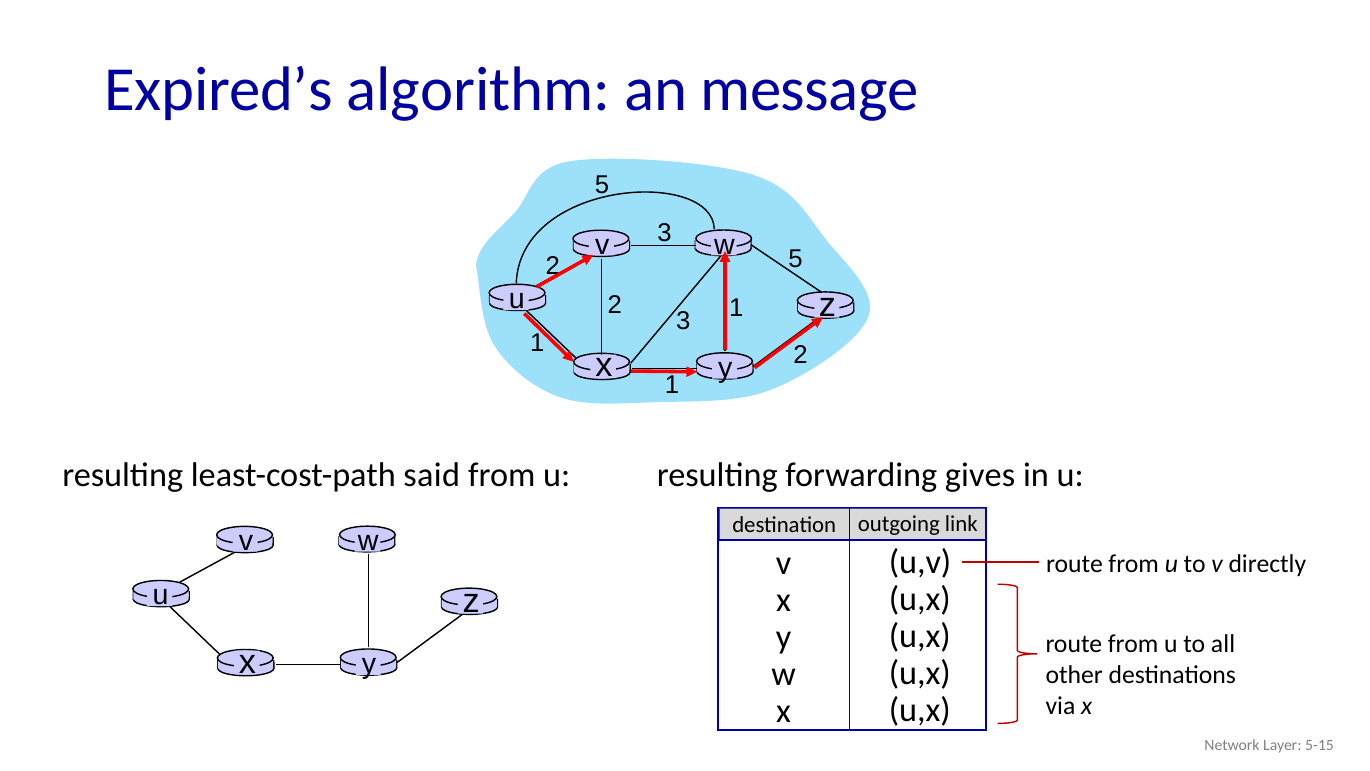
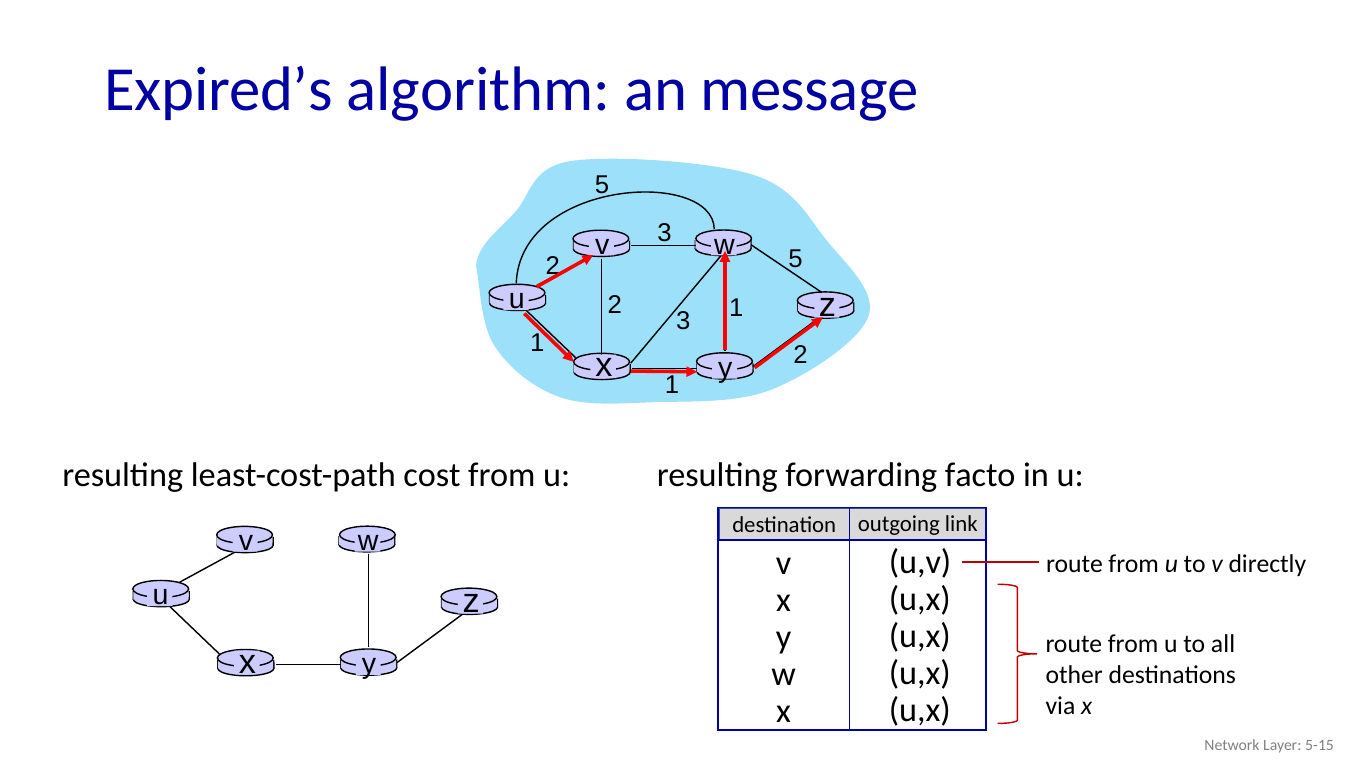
said: said -> cost
gives: gives -> facto
